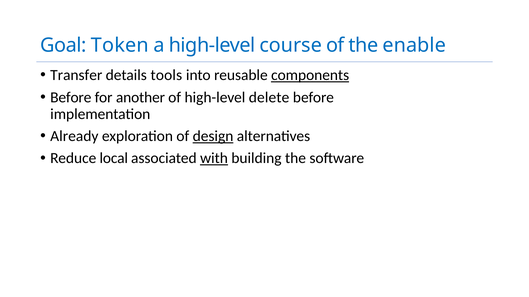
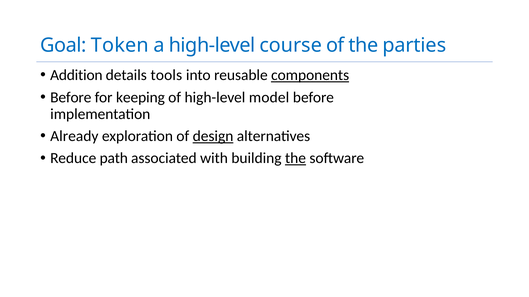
enable: enable -> parties
Transfer: Transfer -> Addition
another: another -> keeping
delete: delete -> model
local: local -> path
with underline: present -> none
the at (296, 159) underline: none -> present
